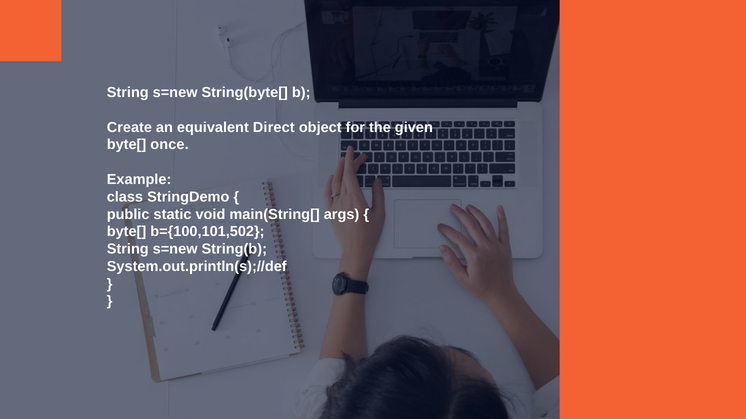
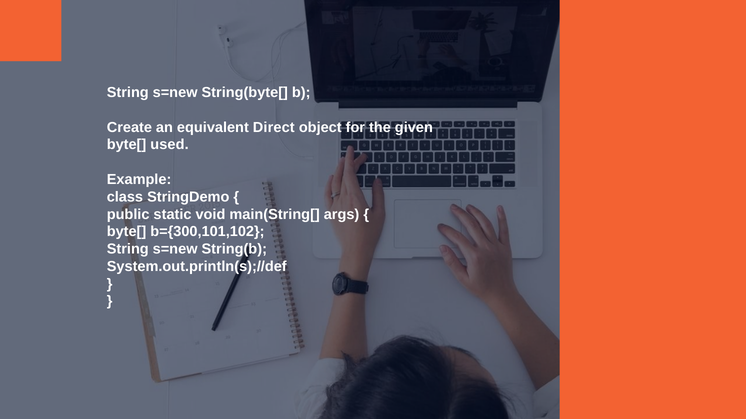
once: once -> used
b={100,101,502: b={100,101,502 -> b={300,101,102
